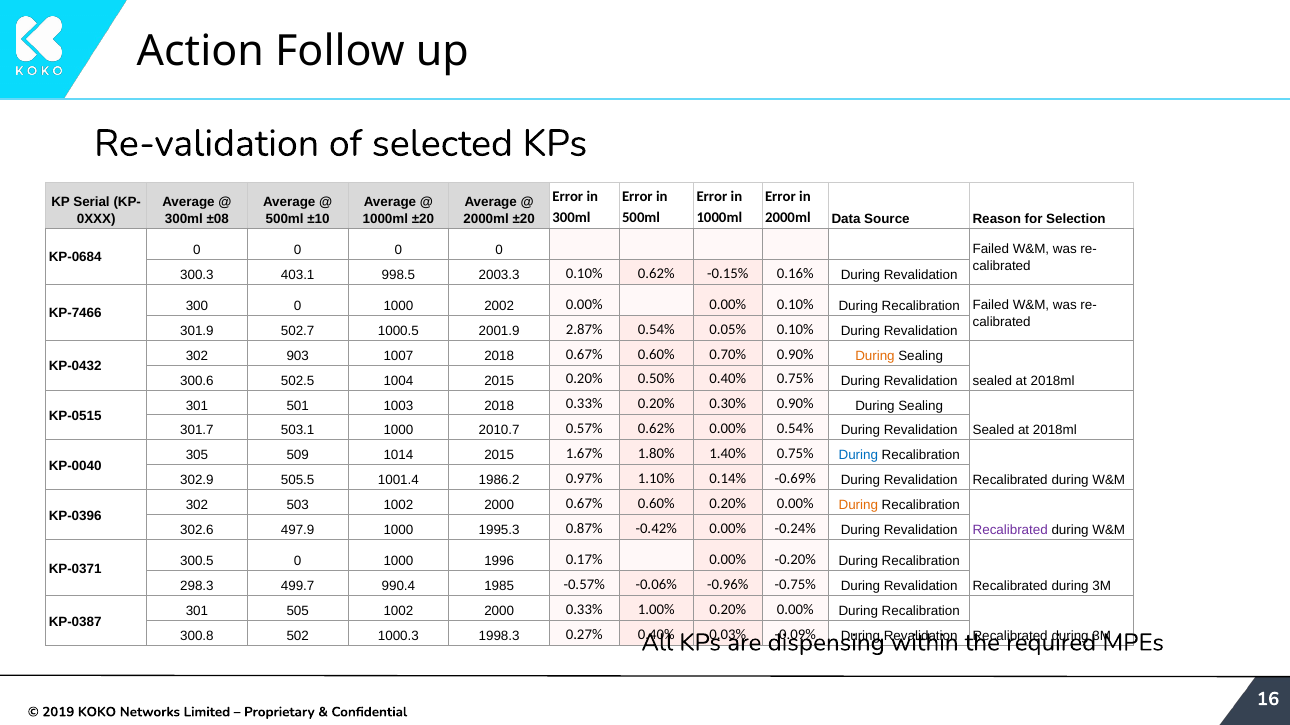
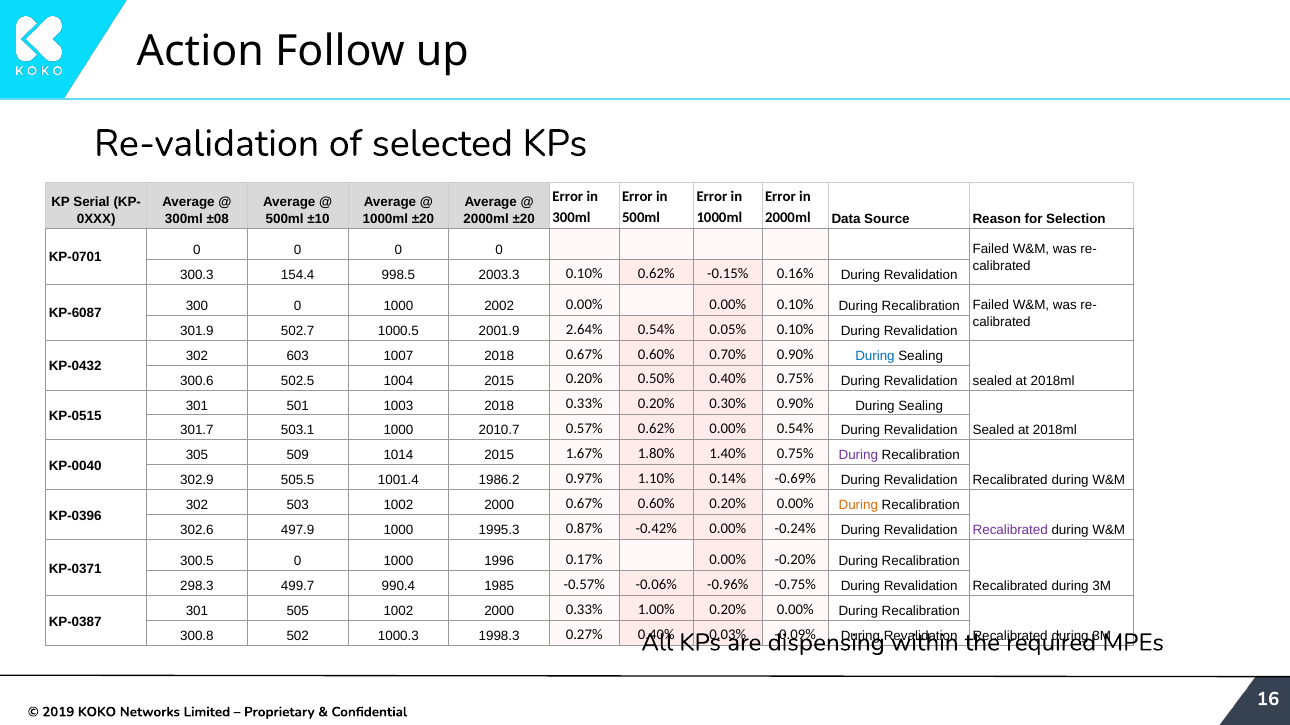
KP-0684: KP-0684 -> KP-0701
403.1: 403.1 -> 154.4
KP-7466: KP-7466 -> KP-6087
2.87%: 2.87% -> 2.64%
903: 903 -> 603
During at (875, 356) colour: orange -> blue
During at (858, 456) colour: blue -> purple
